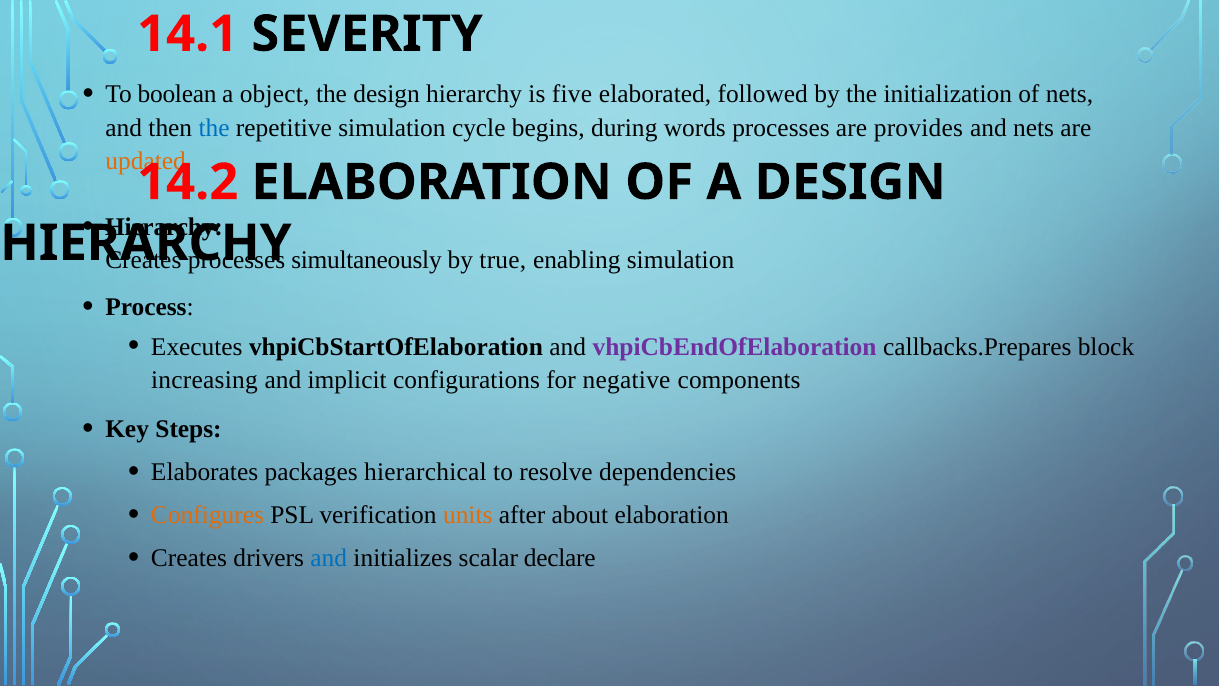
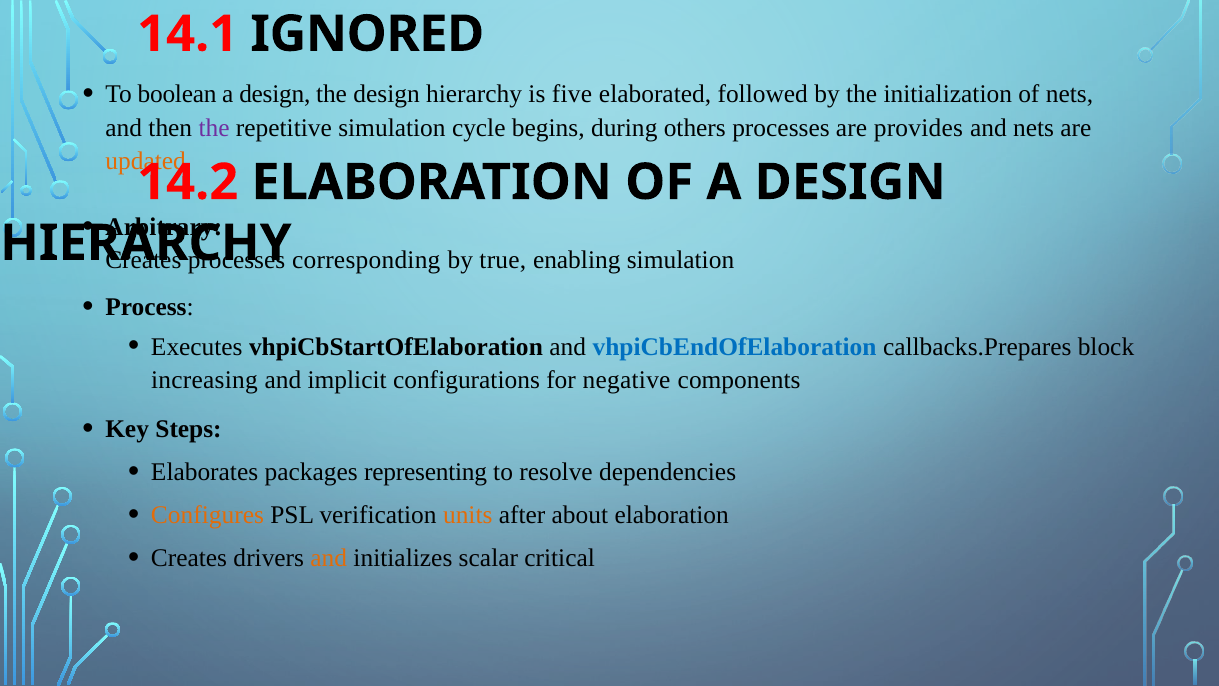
SEVERITY: SEVERITY -> IGNORED
object at (275, 94): object -> design
the at (214, 128) colour: blue -> purple
words: words -> others
Hierarchy at (164, 227): Hierarchy -> Arbitrary
simultaneously: simultaneously -> corresponding
vhpiCbEndOfElaboration colour: purple -> blue
hierarchical: hierarchical -> representing
and at (329, 558) colour: blue -> orange
declare: declare -> critical
